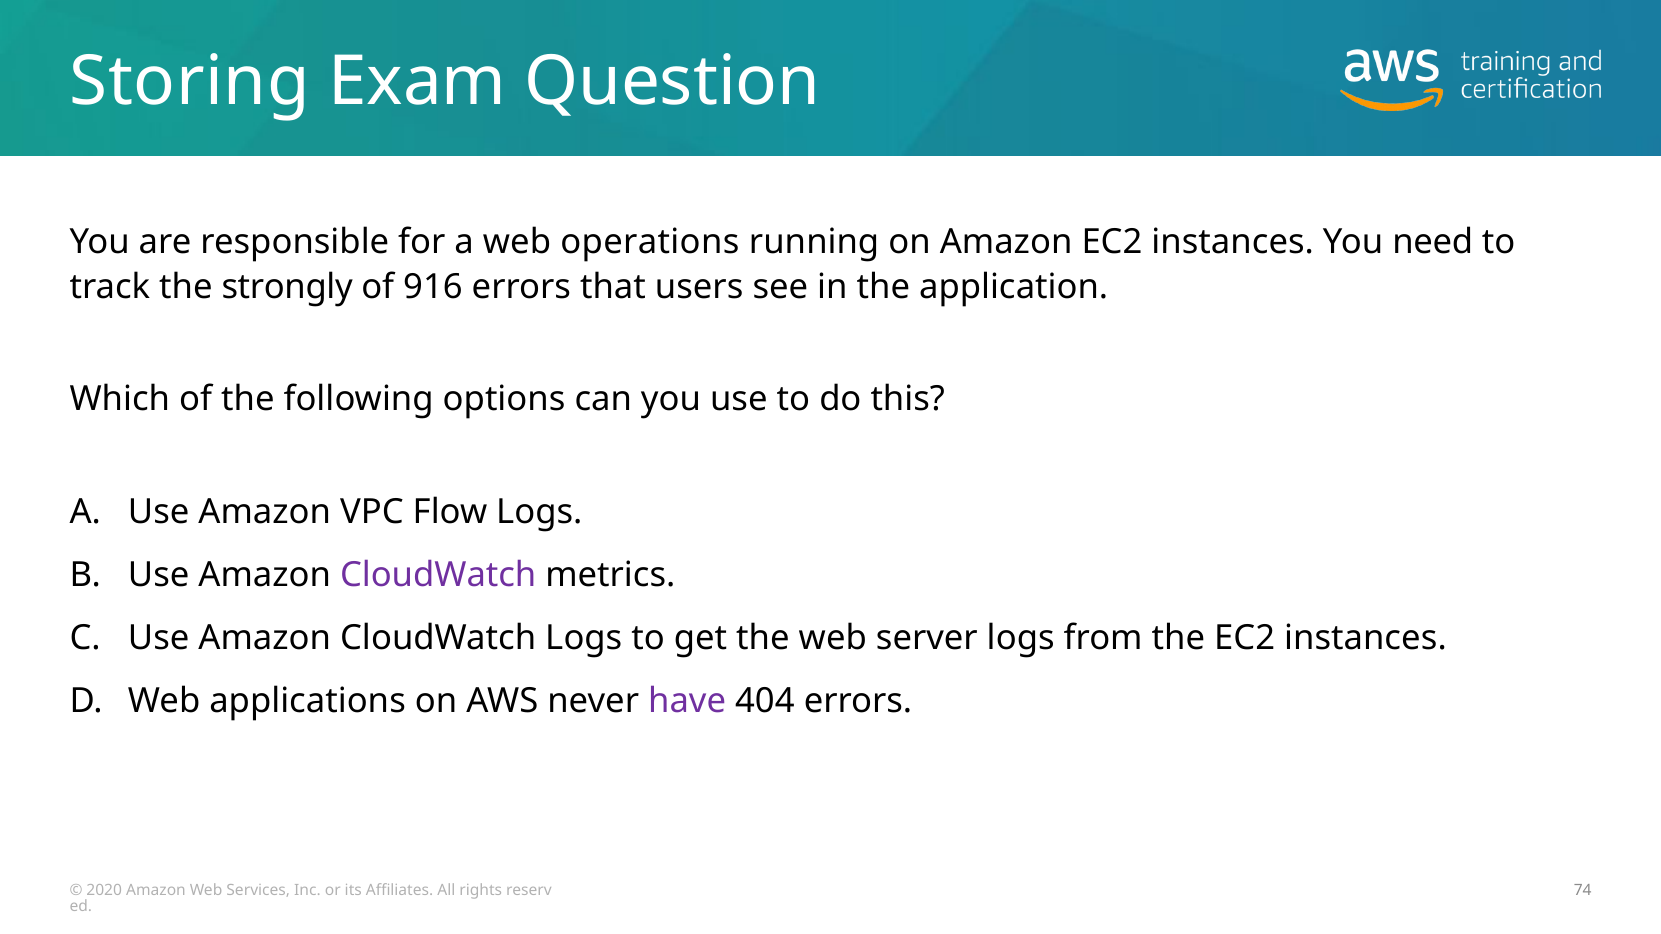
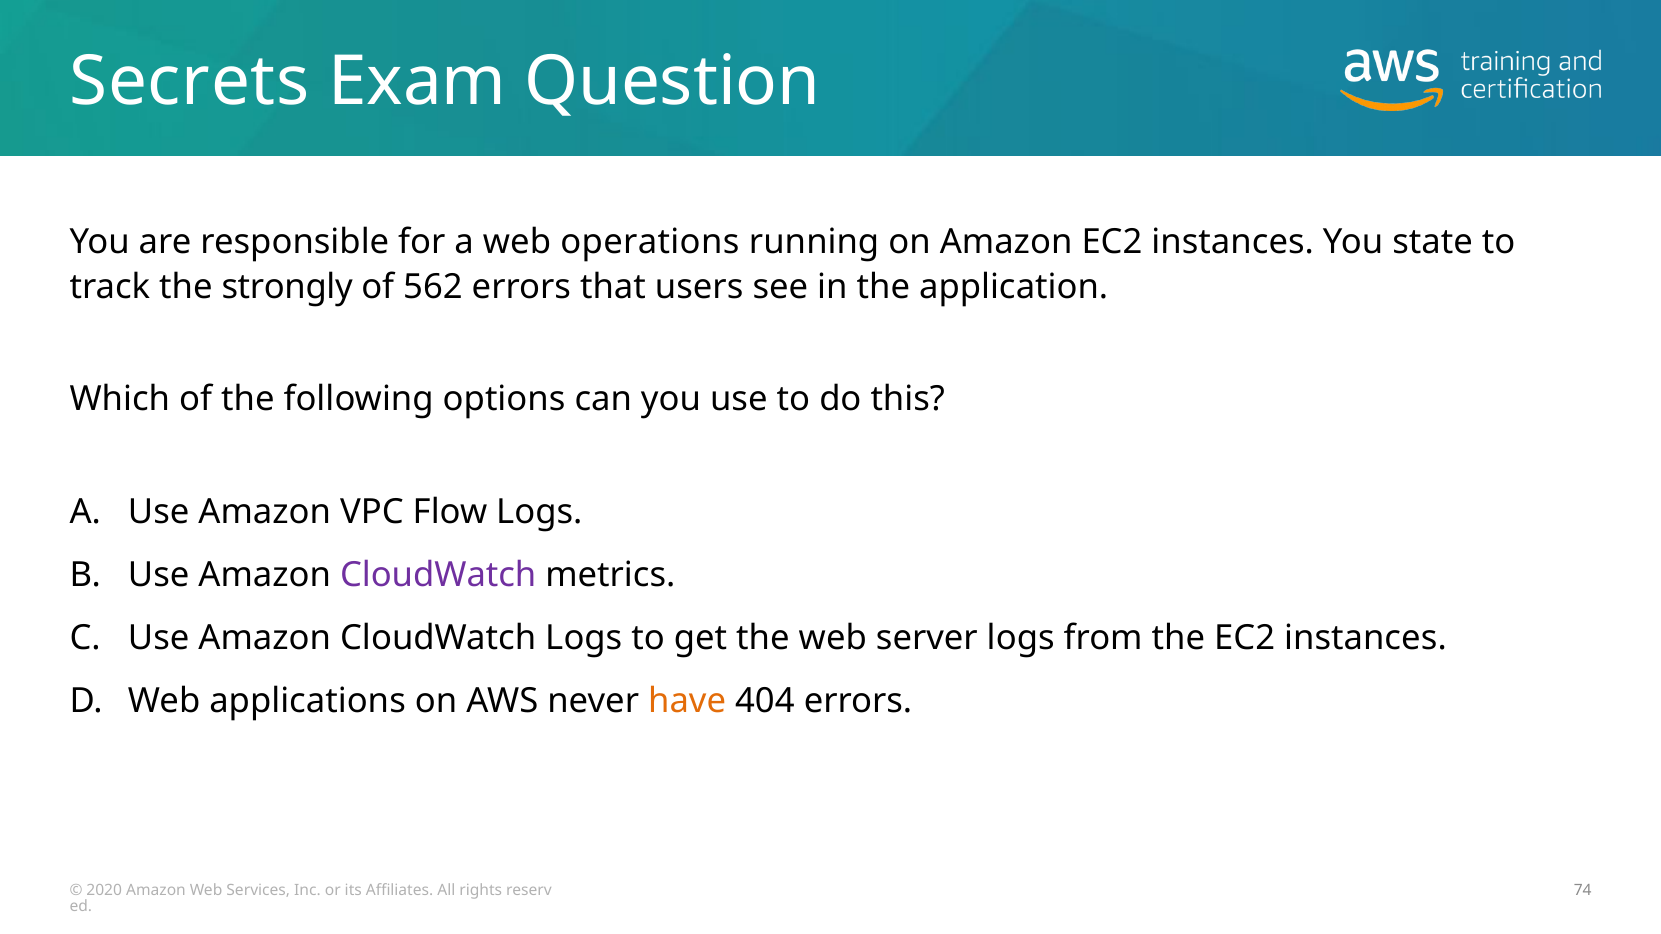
Storing: Storing -> Secrets
need: need -> state
916: 916 -> 562
have colour: purple -> orange
